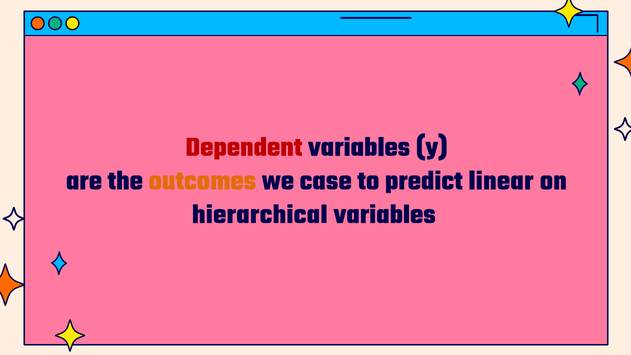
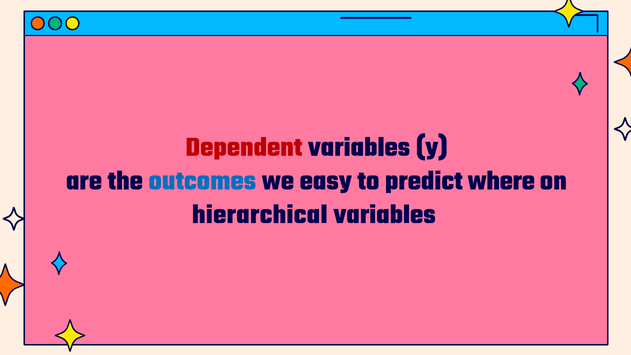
outcomes colour: orange -> blue
case: case -> easy
linear: linear -> where
